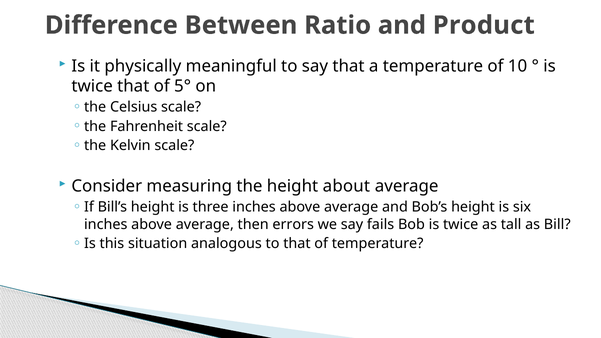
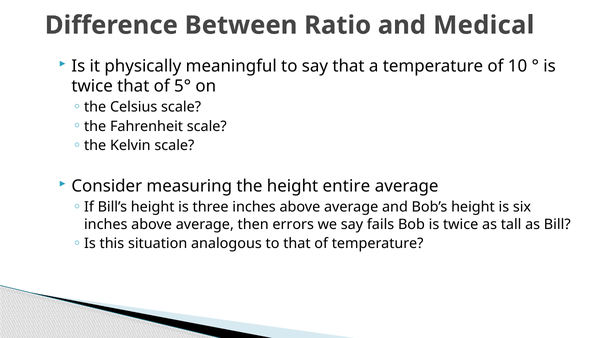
Product: Product -> Medical
about: about -> entire
